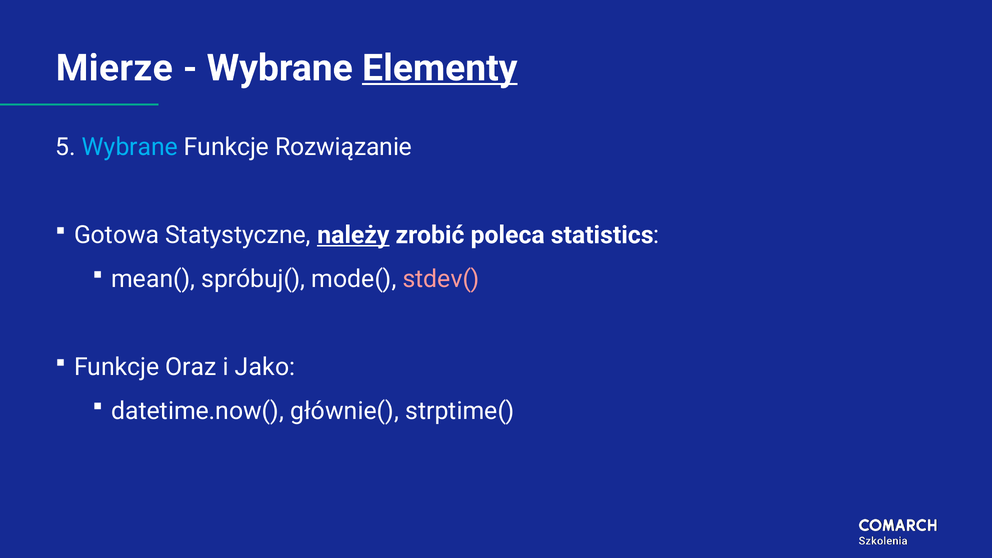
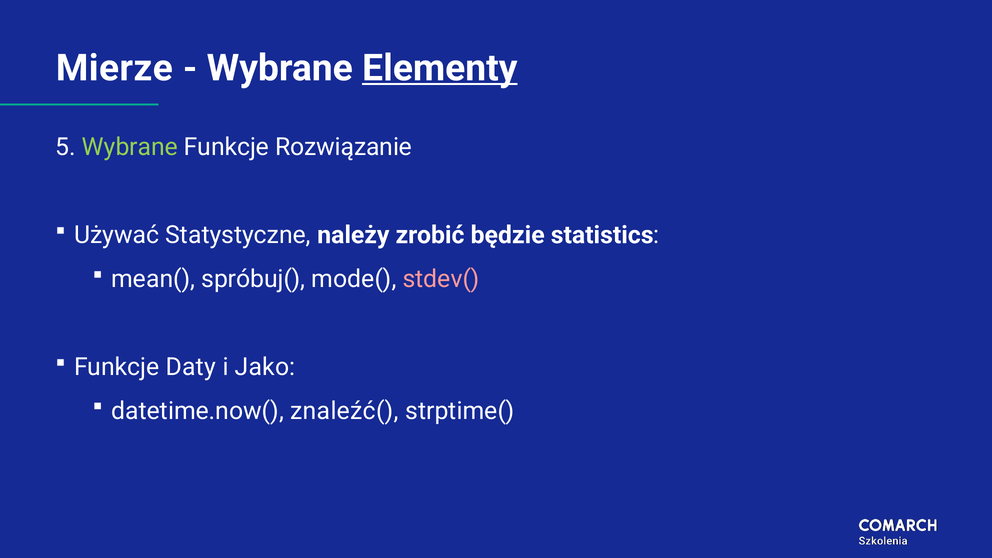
Wybrane at (130, 147) colour: light blue -> light green
Gotowa: Gotowa -> Używać
należy underline: present -> none
poleca: poleca -> będzie
Oraz: Oraz -> Daty
głównie(: głównie( -> znaleźć(
